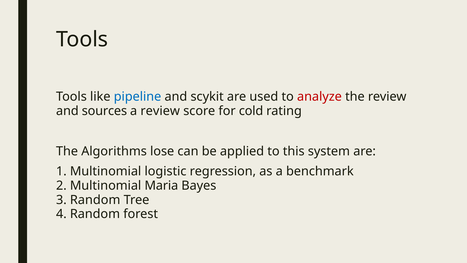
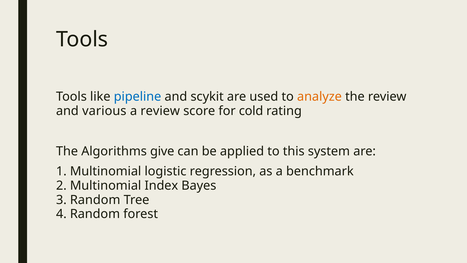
analyze colour: red -> orange
sources: sources -> various
lose: lose -> give
Maria: Maria -> Index
